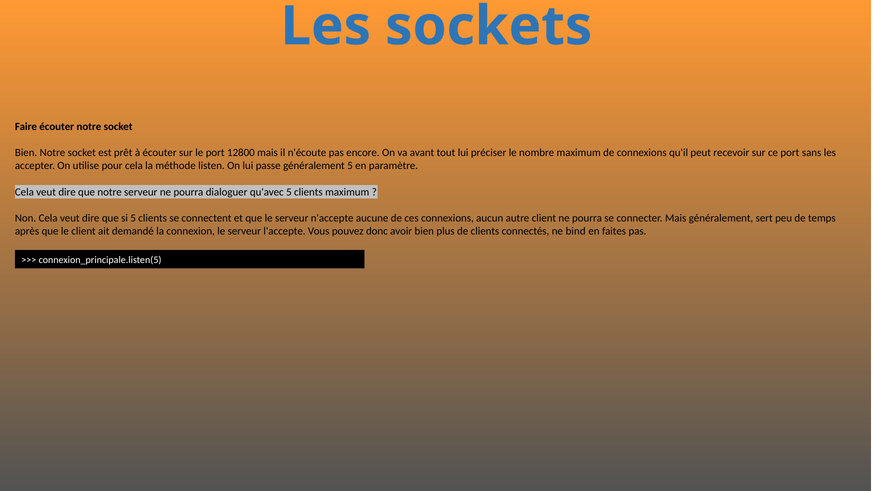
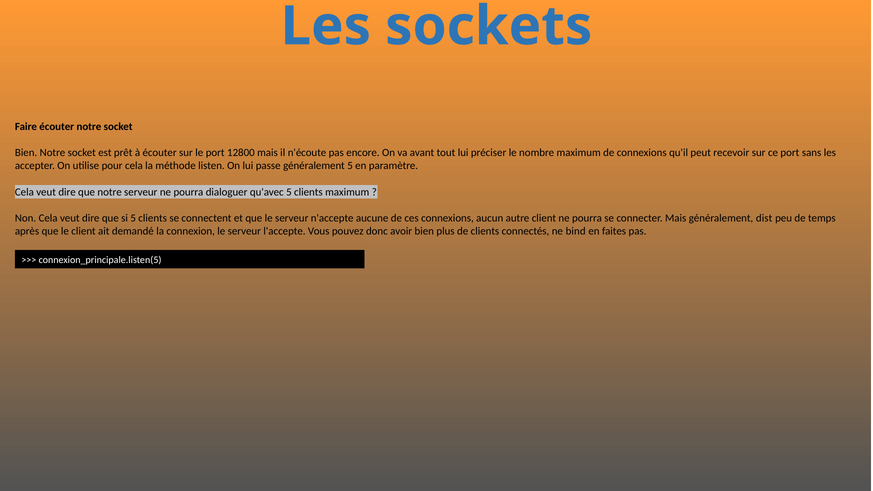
sert: sert -> dist
